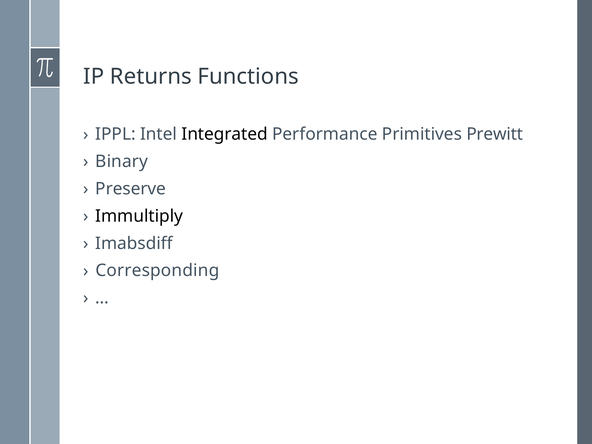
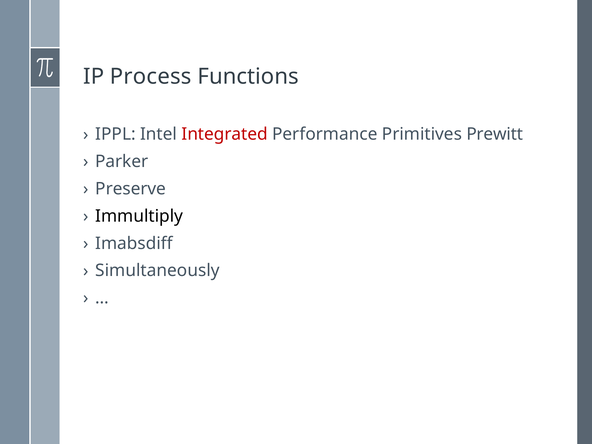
Returns: Returns -> Process
Integrated colour: black -> red
Binary: Binary -> Parker
Corresponding: Corresponding -> Simultaneously
